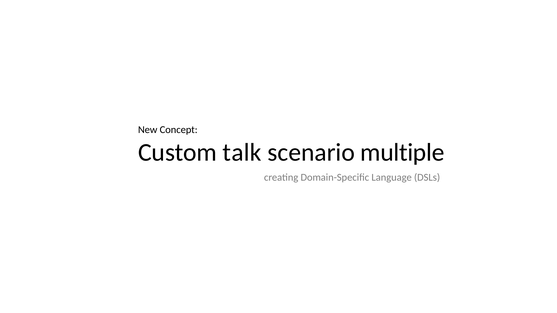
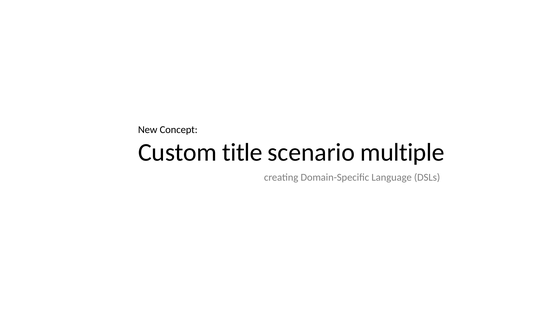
talk: talk -> title
